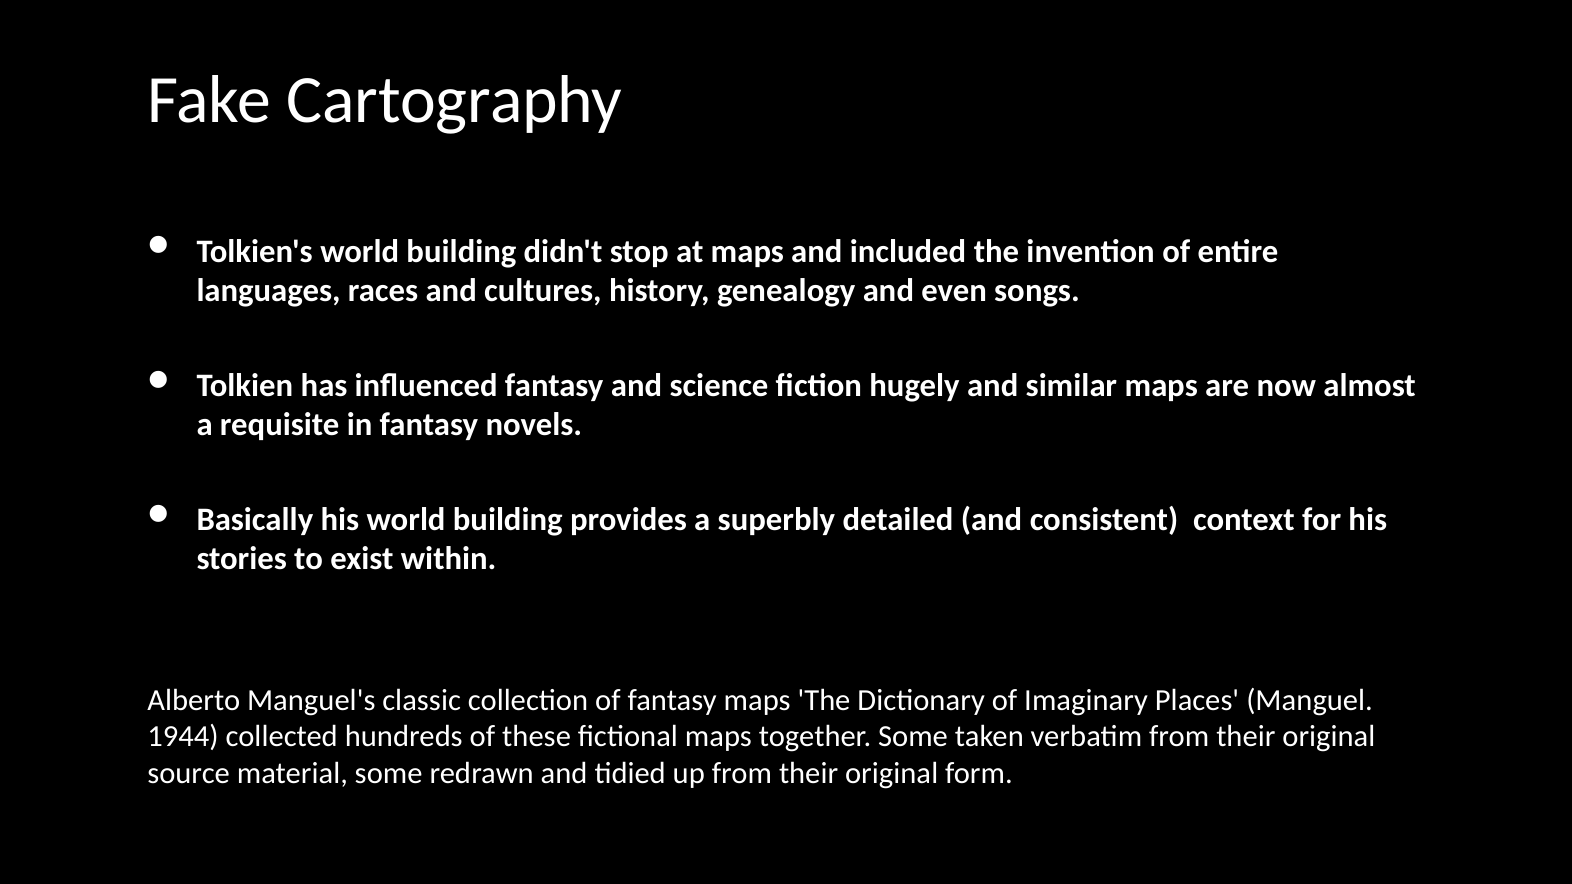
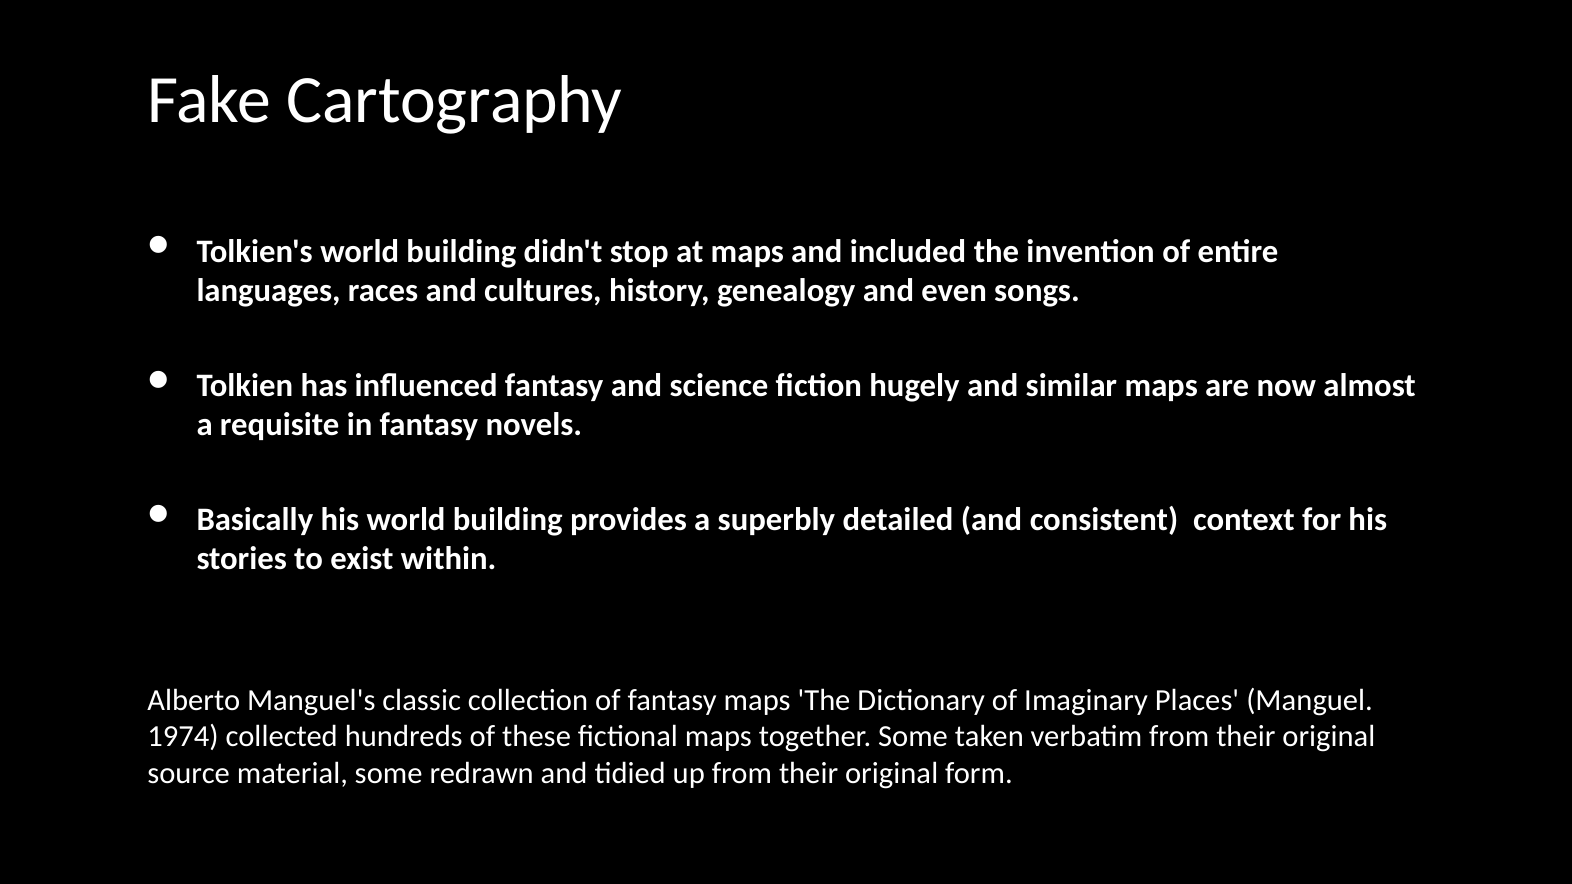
1944: 1944 -> 1974
